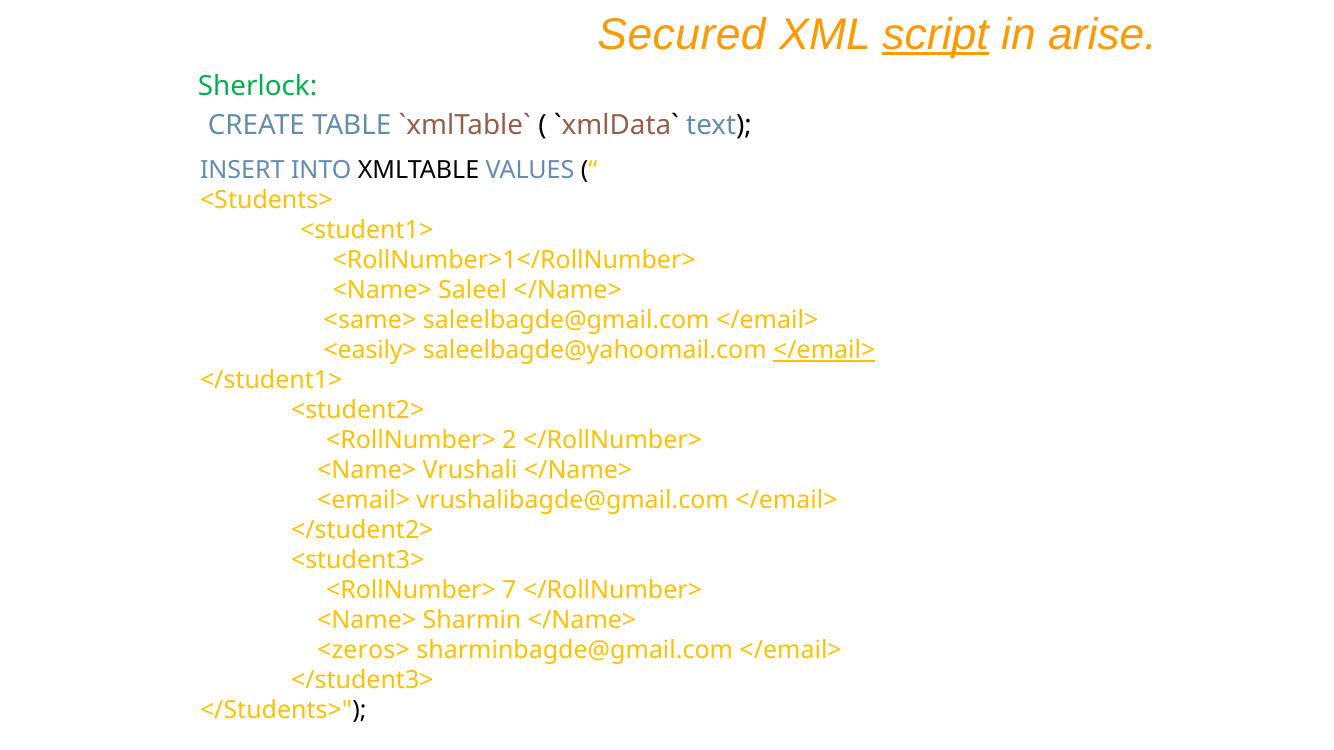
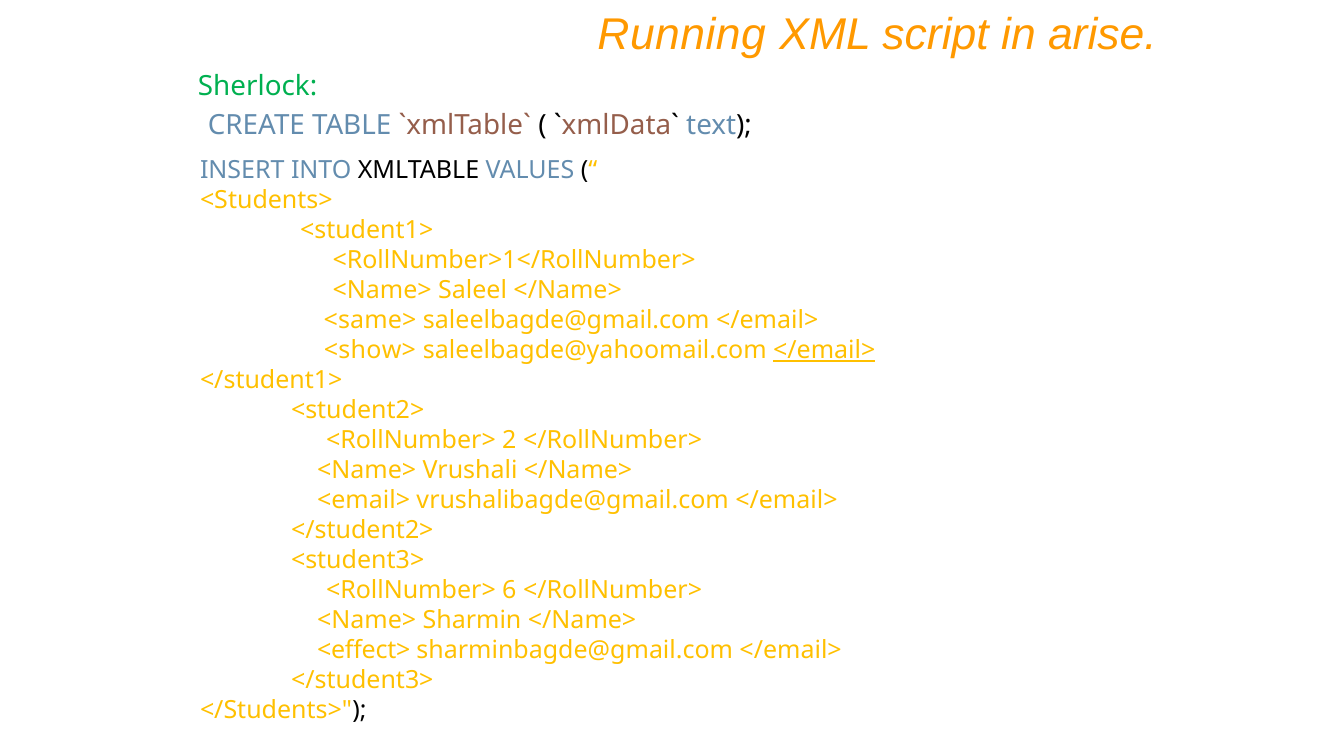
Secured: Secured -> Running
script underline: present -> none
<easily>: <easily> -> <show>
7: 7 -> 6
<zeros>: <zeros> -> <effect>
